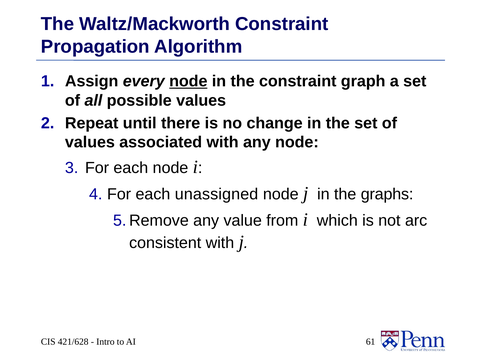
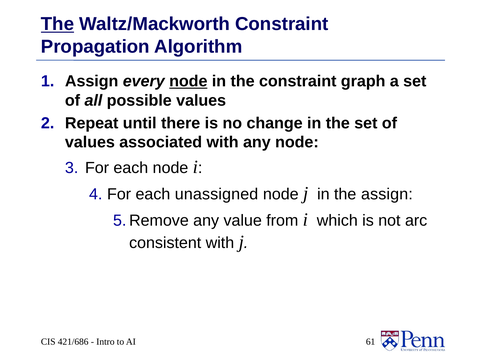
The at (58, 24) underline: none -> present
the graphs: graphs -> assign
421/628: 421/628 -> 421/686
